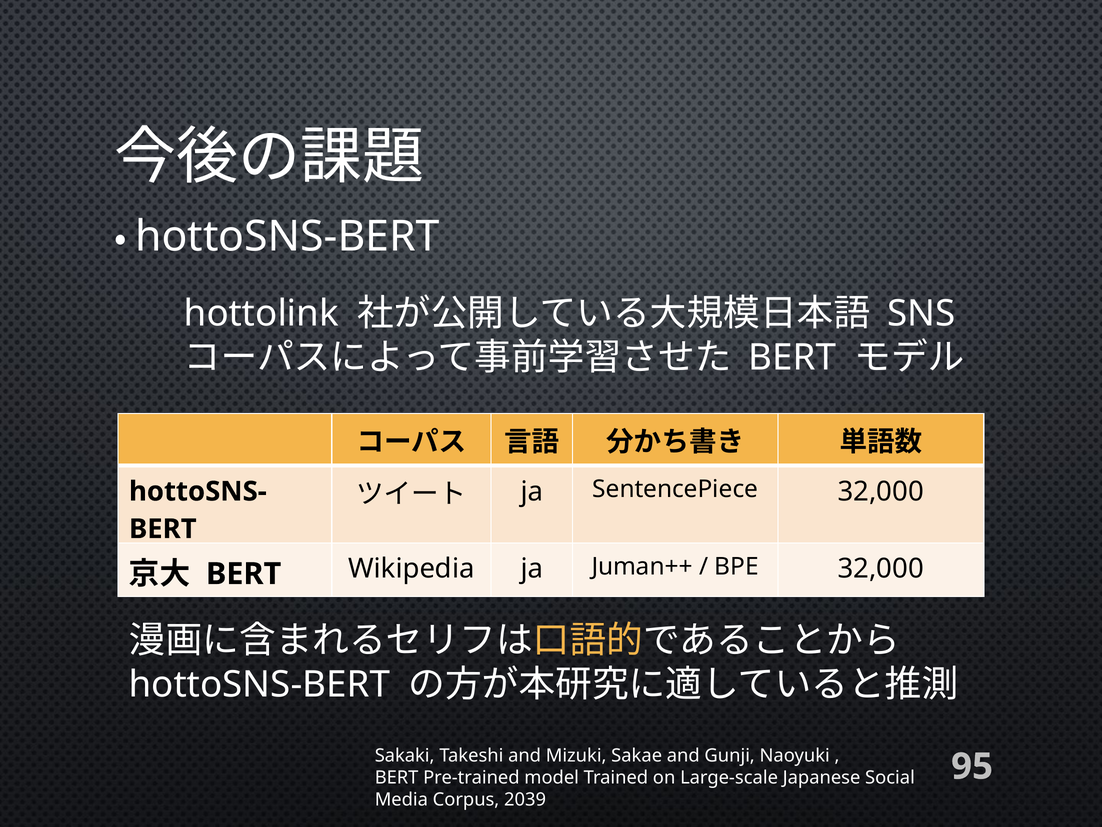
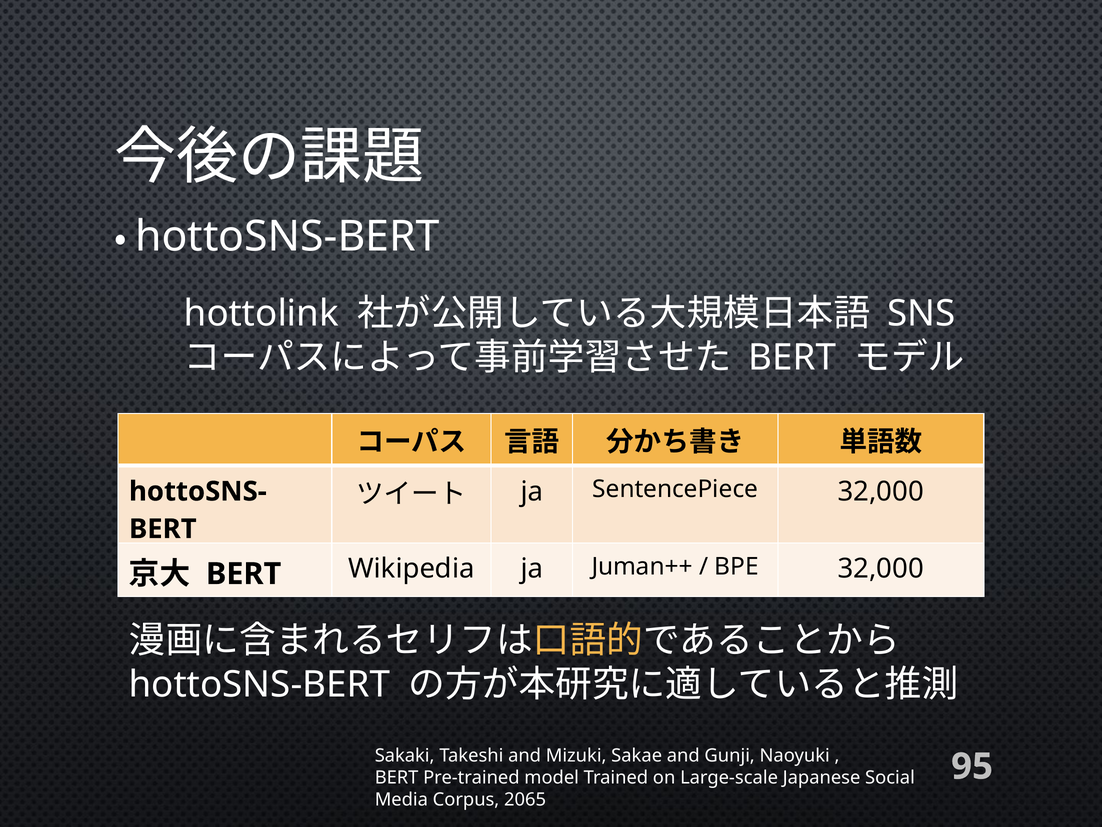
2039: 2039 -> 2065
